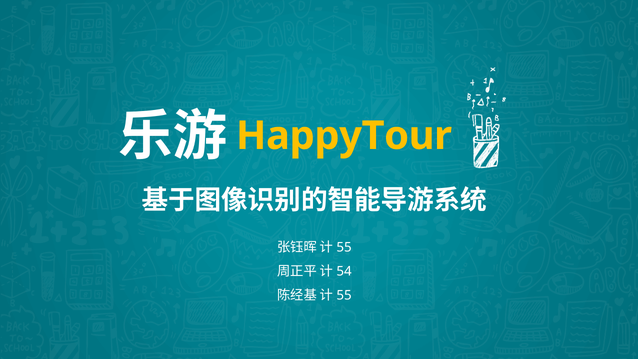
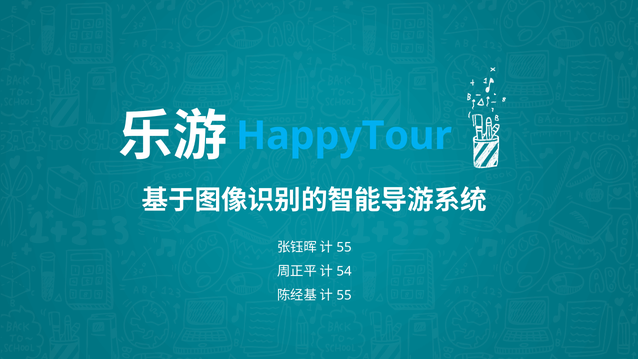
HappyTour colour: yellow -> light blue
